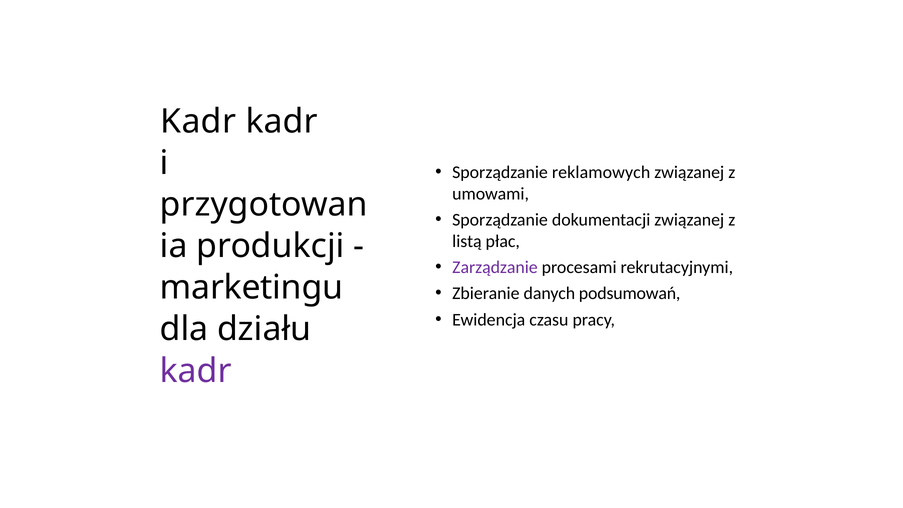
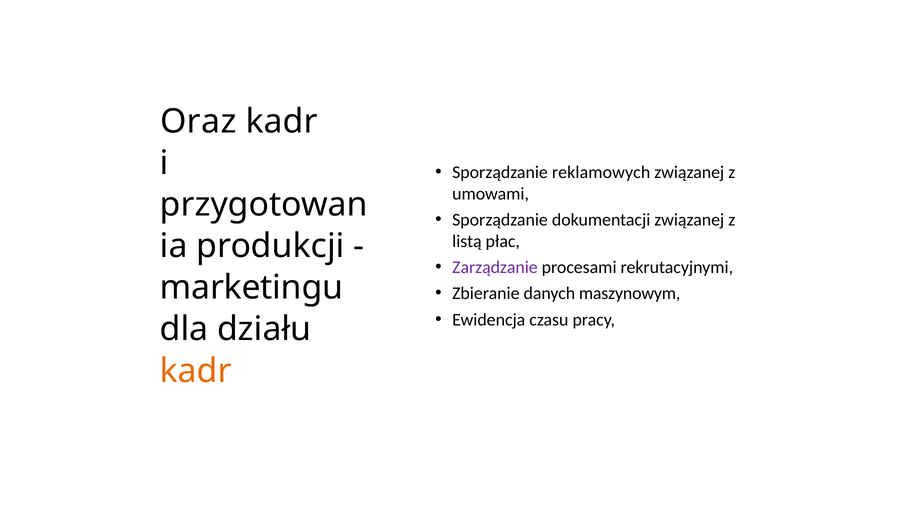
Kadr at (198, 121): Kadr -> Oraz
podsumowań: podsumowań -> maszynowym
kadr at (196, 371) colour: purple -> orange
